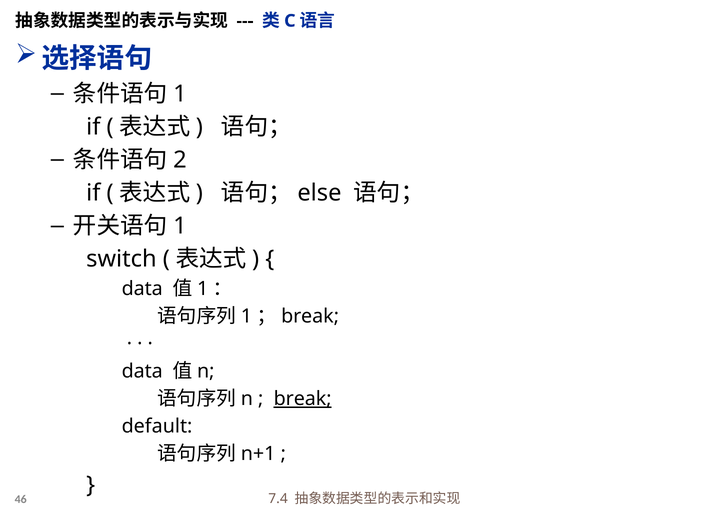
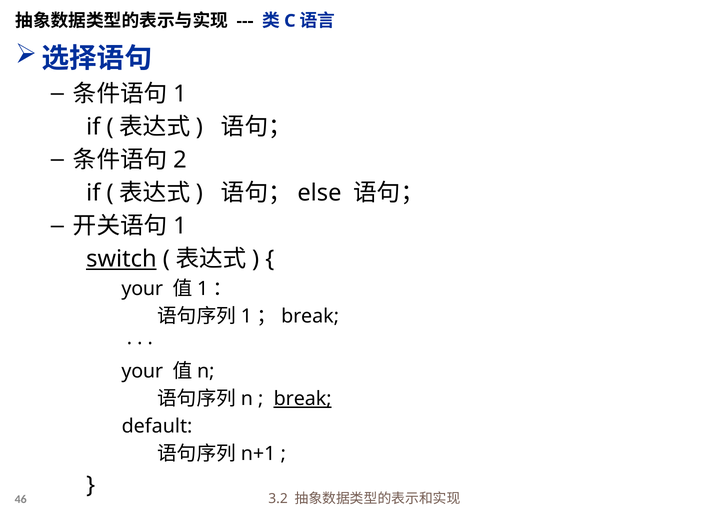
switch underline: none -> present
data at (142, 289): data -> your
data at (142, 372): data -> your
7.4: 7.4 -> 3.2
